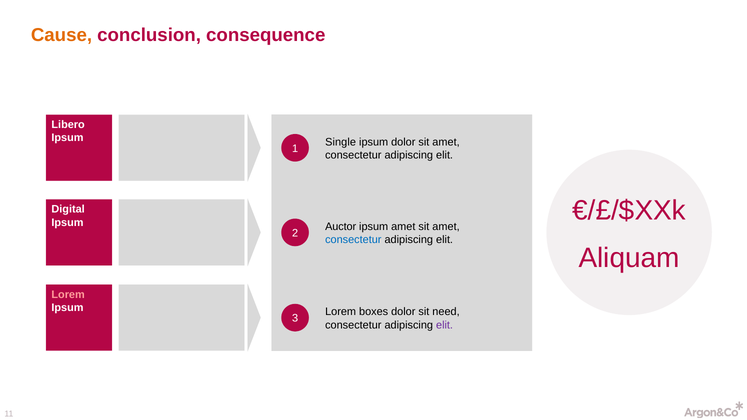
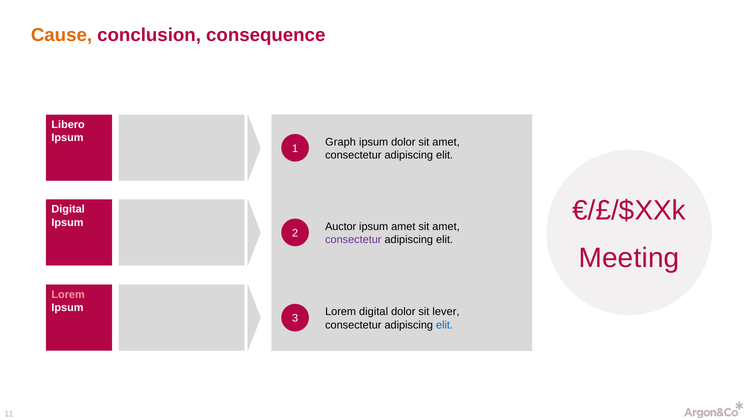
Single: Single -> Graph
consectetur at (353, 240) colour: blue -> purple
Aliquam: Aliquam -> Meeting
Lorem boxes: boxes -> digital
need: need -> lever
elit at (445, 325) colour: purple -> blue
